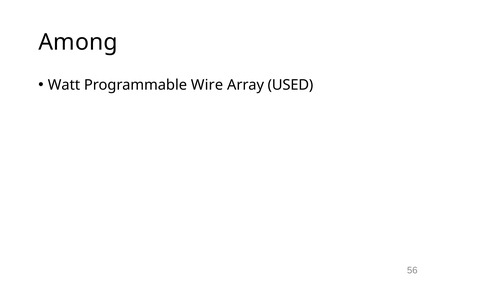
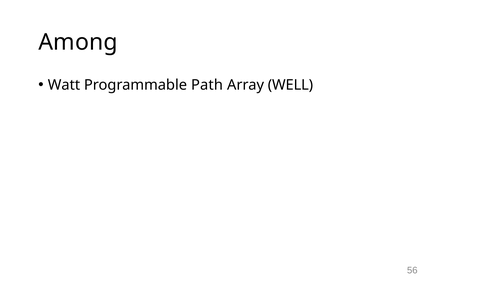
Wire: Wire -> Path
USED: USED -> WELL
